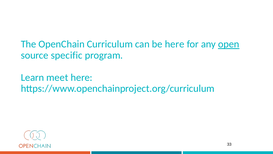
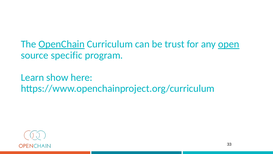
OpenChain underline: none -> present
be here: here -> trust
meet: meet -> show
